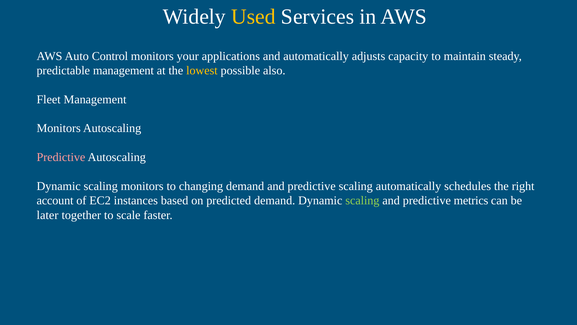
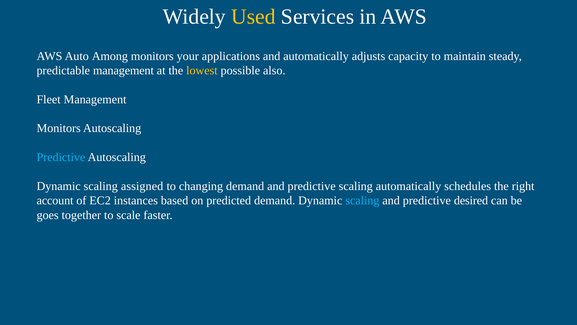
Control: Control -> Among
Predictive at (61, 157) colour: pink -> light blue
scaling monitors: monitors -> assigned
scaling at (362, 200) colour: light green -> light blue
metrics: metrics -> desired
later: later -> goes
